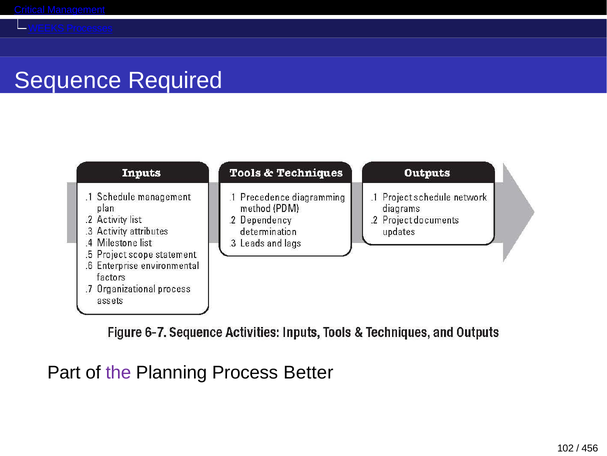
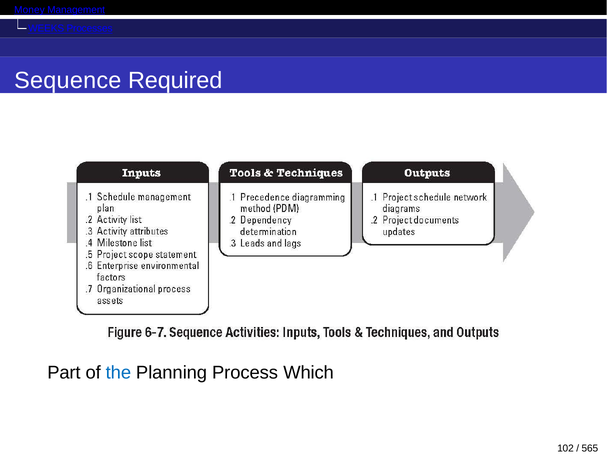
Critical: Critical -> Money
the colour: purple -> blue
Better: Better -> Which
456: 456 -> 565
